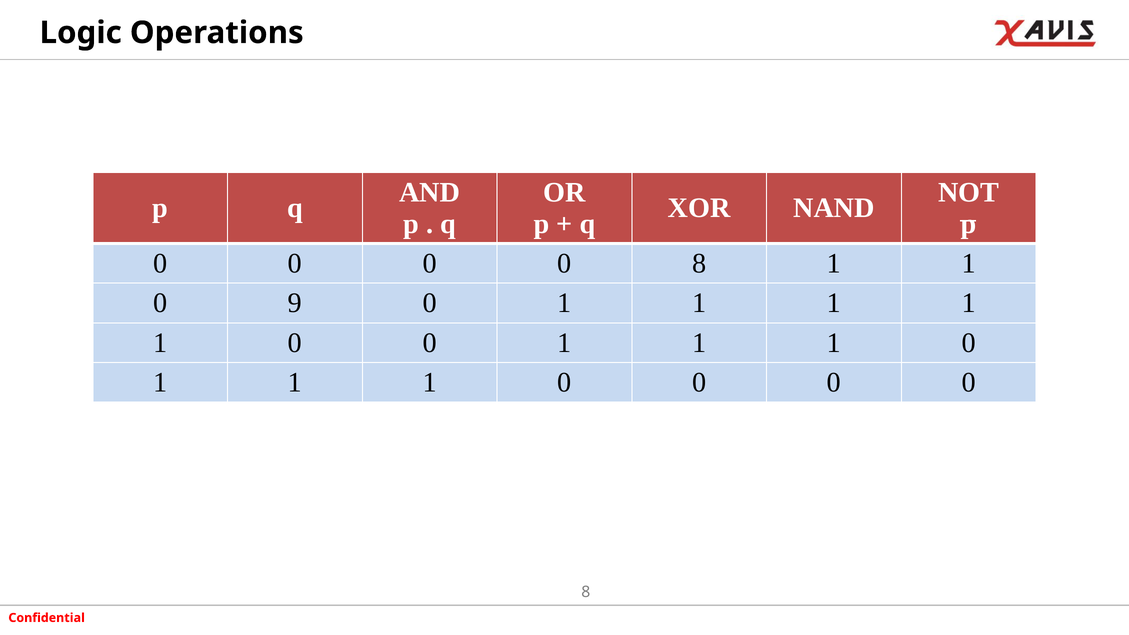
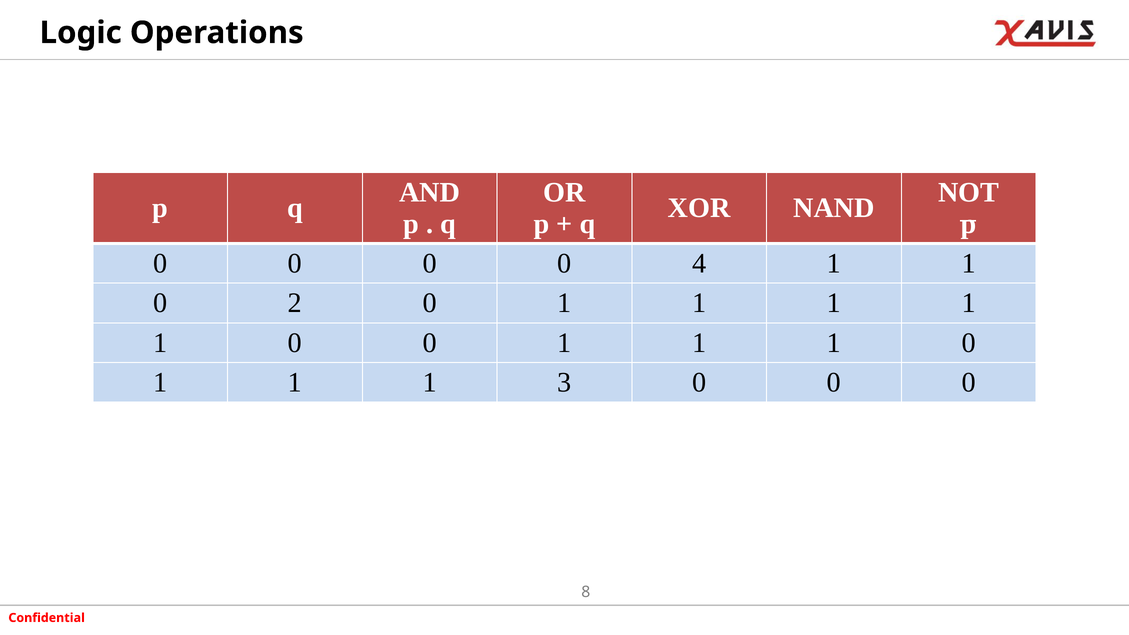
0 8: 8 -> 4
9: 9 -> 2
0 at (564, 383): 0 -> 3
